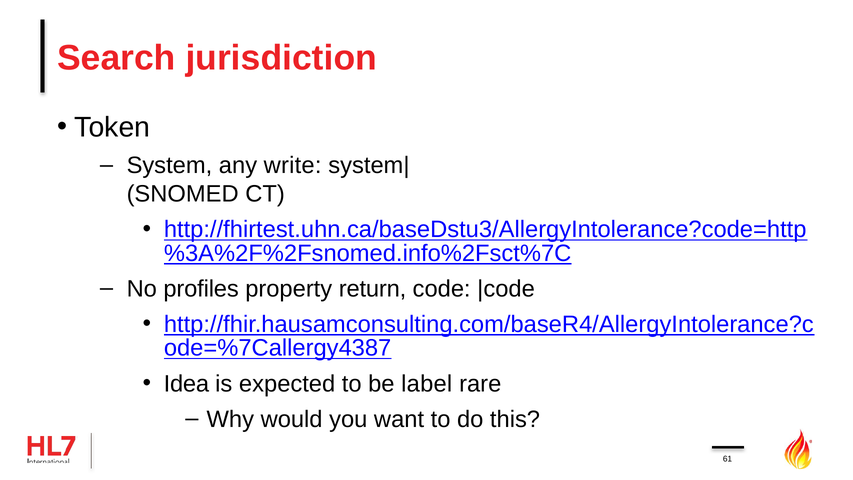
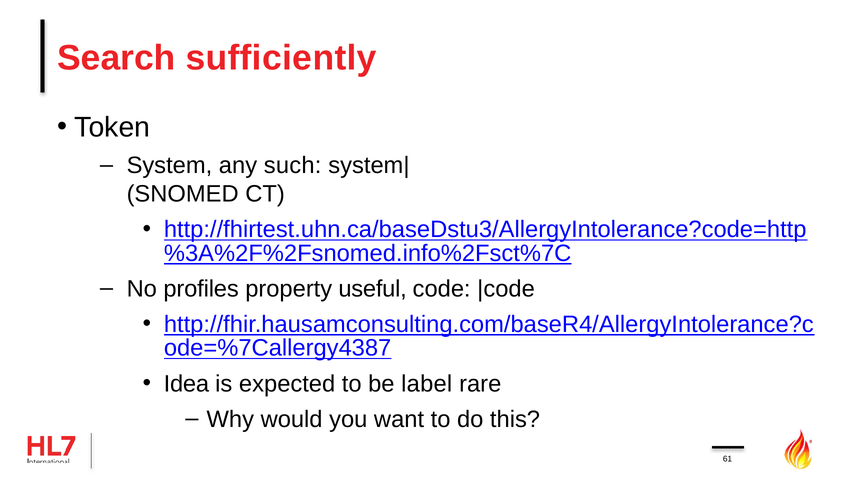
jurisdiction: jurisdiction -> sufficiently
write: write -> such
return: return -> useful
